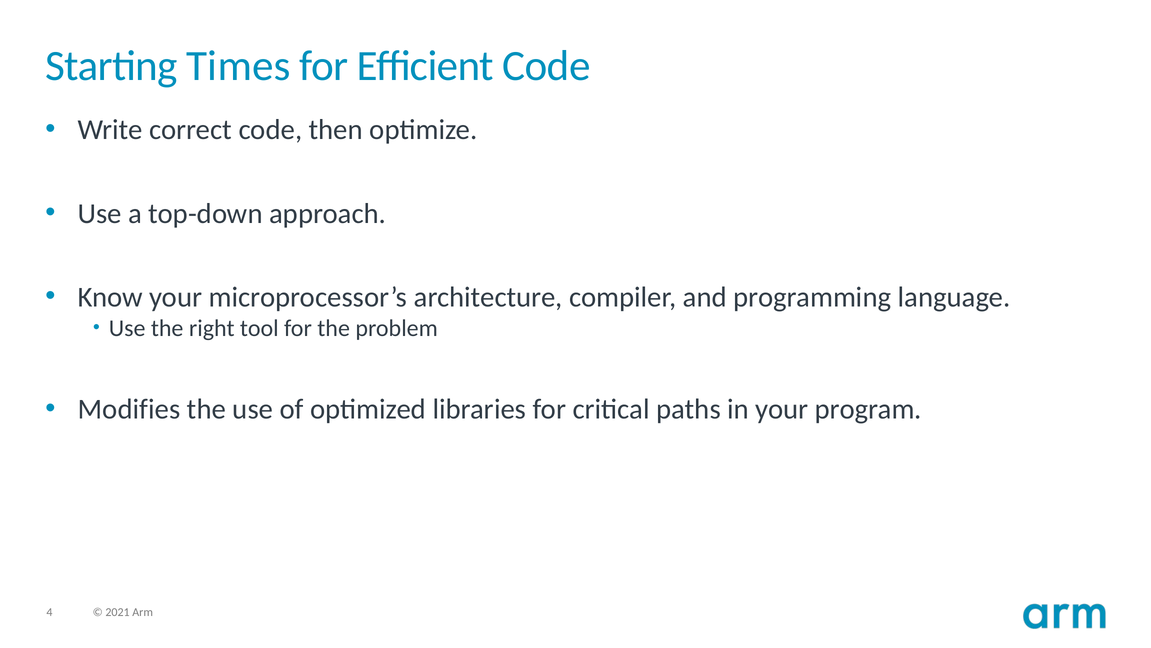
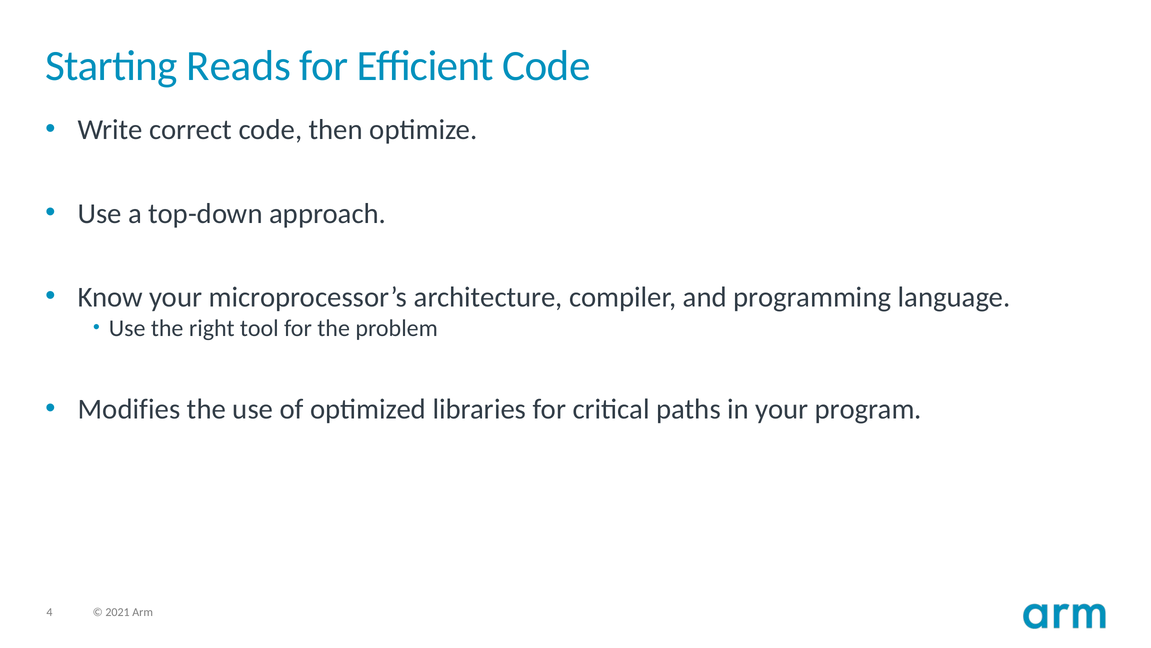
Times: Times -> Reads
